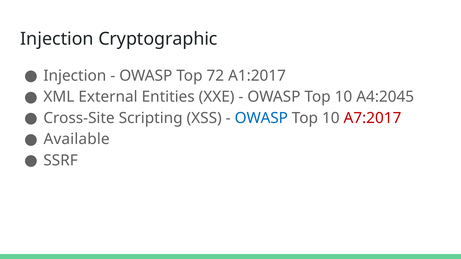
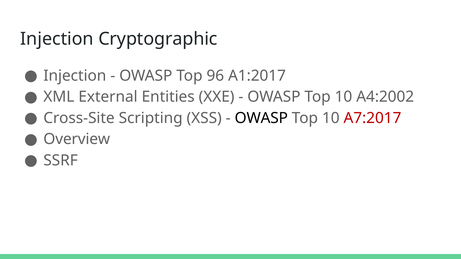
72: 72 -> 96
A4:2045: A4:2045 -> A4:2002
OWASP at (261, 118) colour: blue -> black
Available: Available -> Overview
